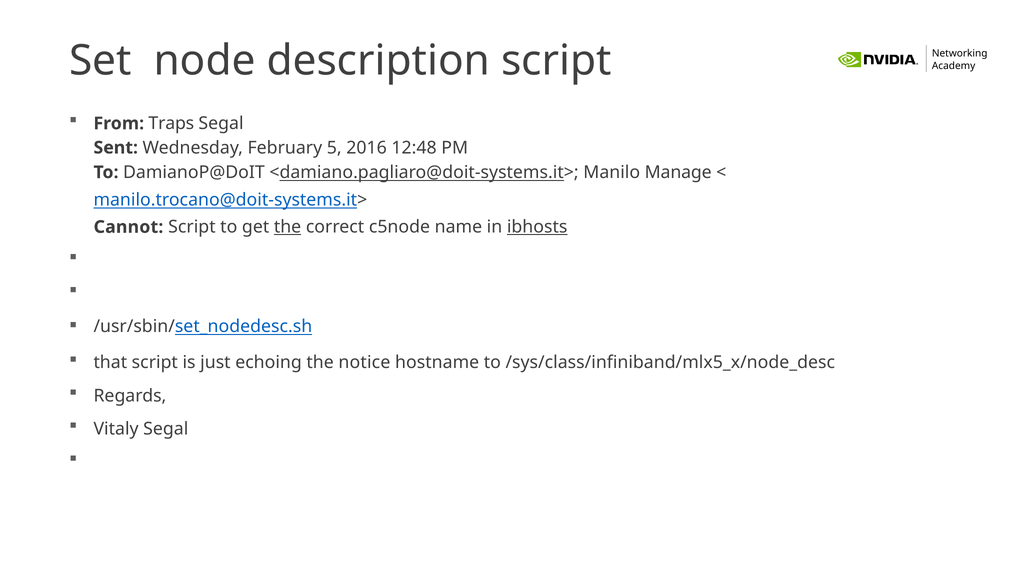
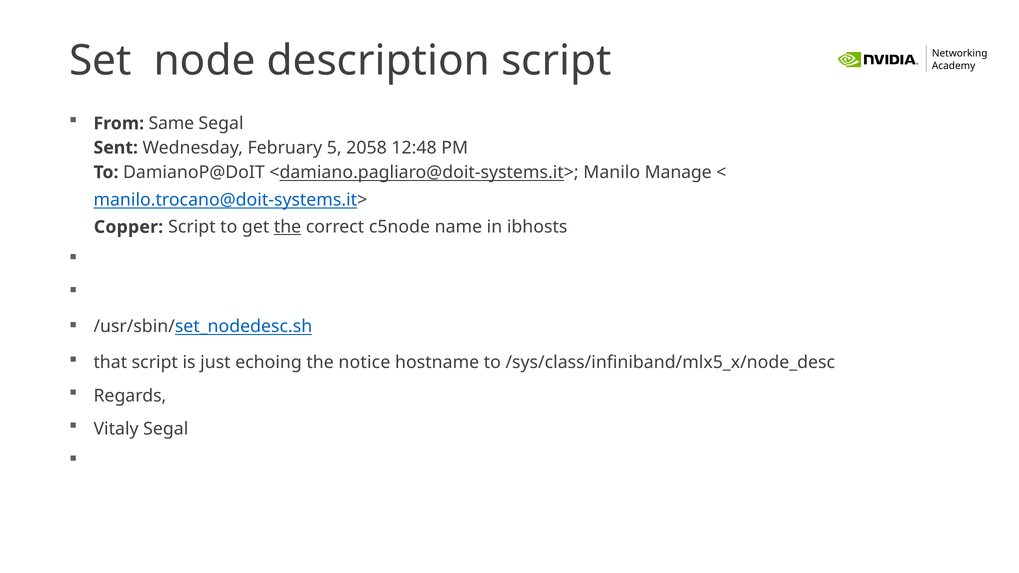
Traps: Traps -> Same
2016: 2016 -> 2058
Cannot: Cannot -> Copper
ibhosts underline: present -> none
